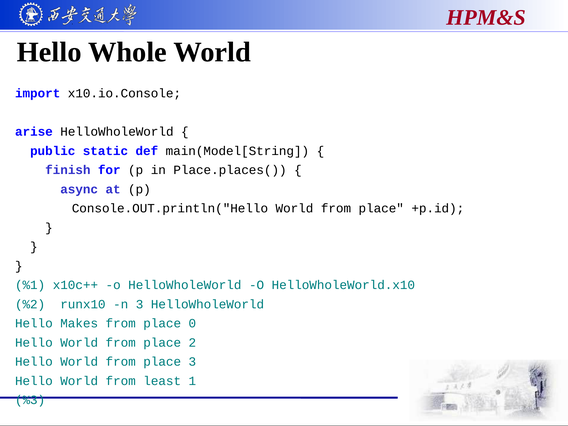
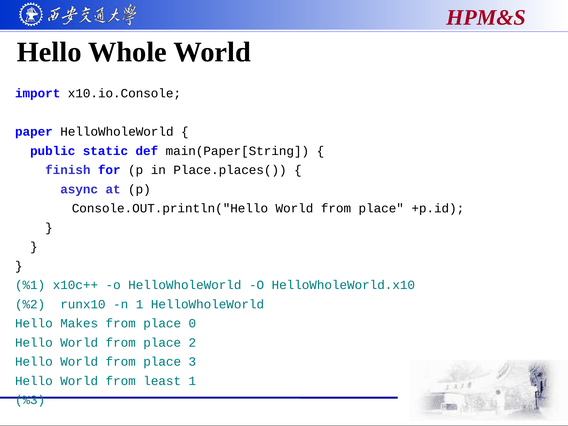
arise: arise -> paper
main(Model[String: main(Model[String -> main(Paper[String
n 3: 3 -> 1
